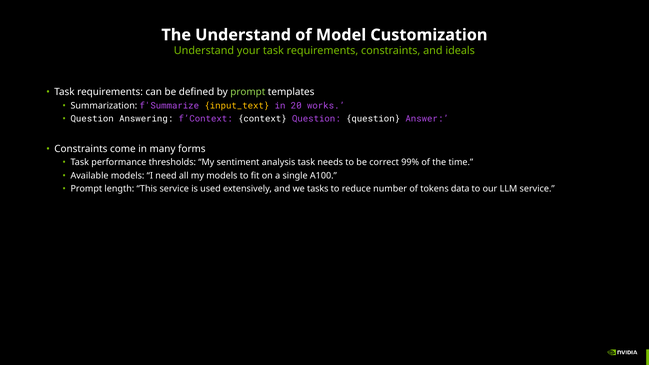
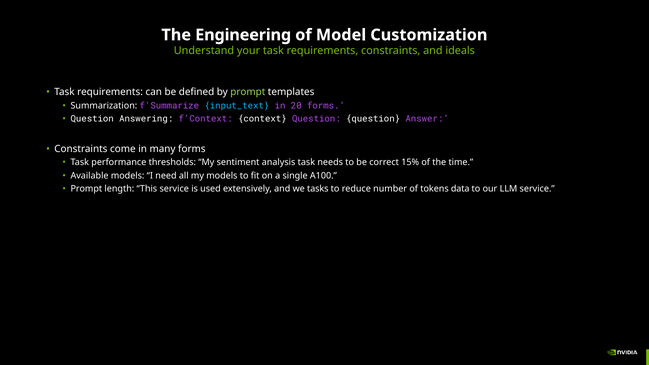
The Understand: Understand -> Engineering
input_text colour: yellow -> light blue
20 works: works -> forms
99%: 99% -> 15%
